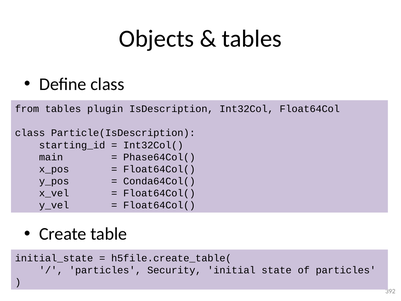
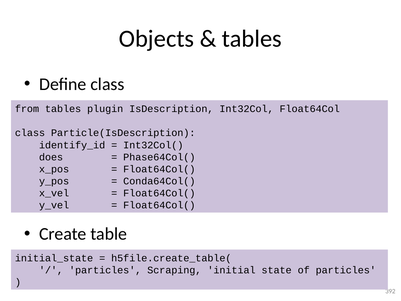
starting_id: starting_id -> identify_id
main: main -> does
Security: Security -> Scraping
